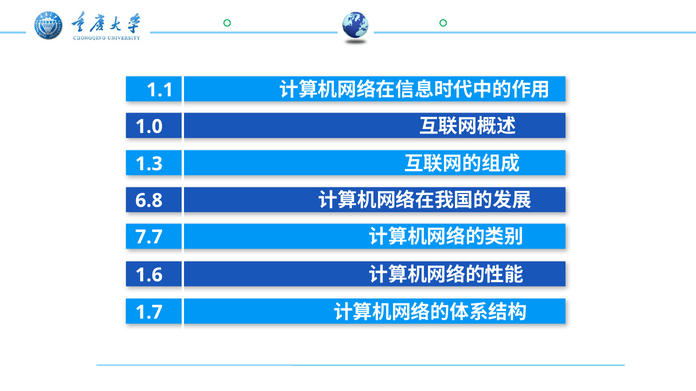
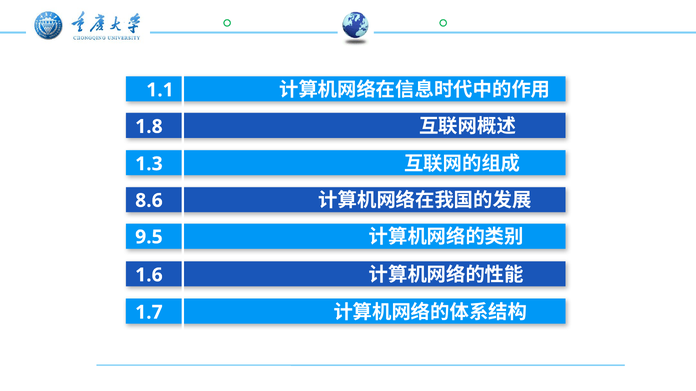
1.0: 1.0 -> 1.8
6.8: 6.8 -> 8.6
7.7: 7.7 -> 9.5
